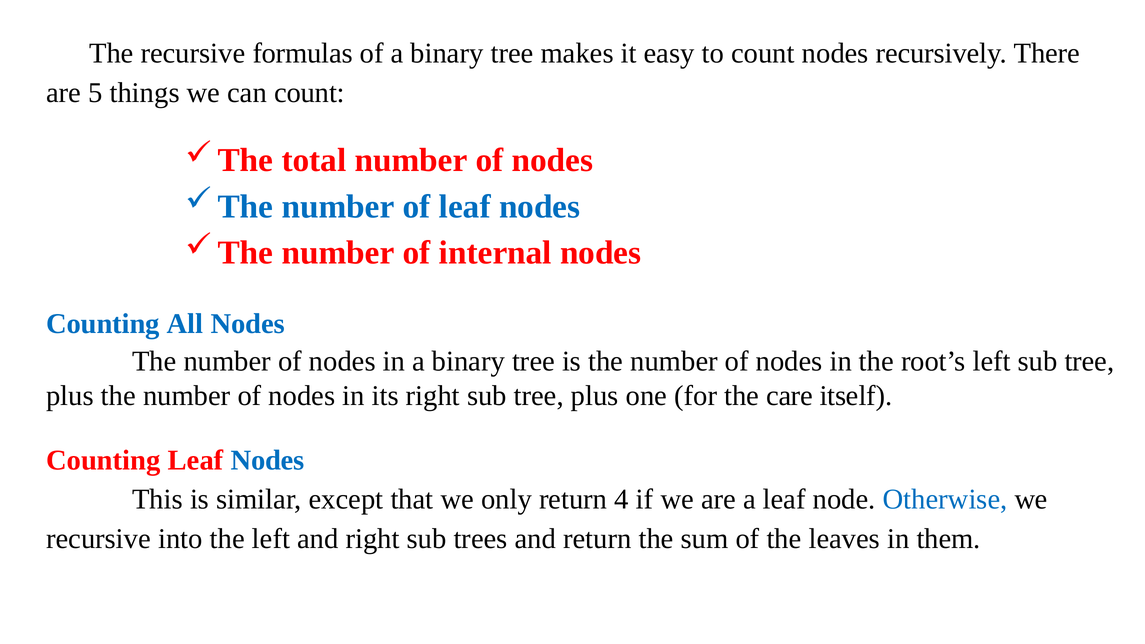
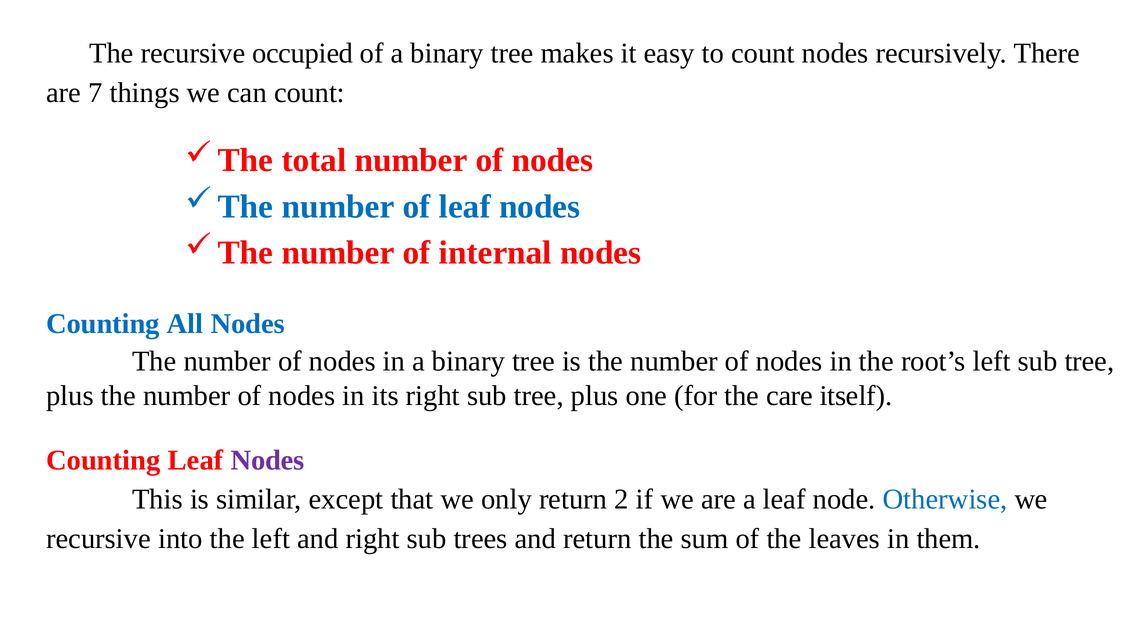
formulas: formulas -> occupied
5: 5 -> 7
Nodes at (268, 460) colour: blue -> purple
4: 4 -> 2
